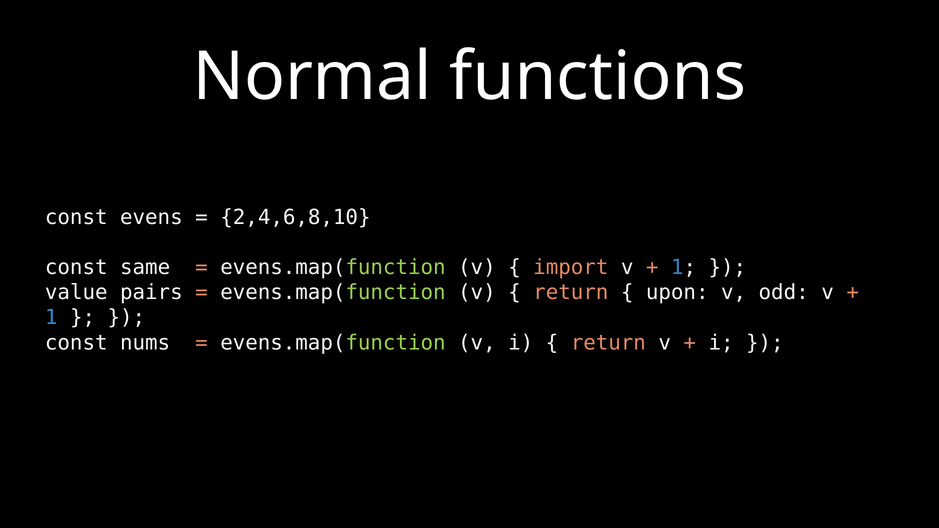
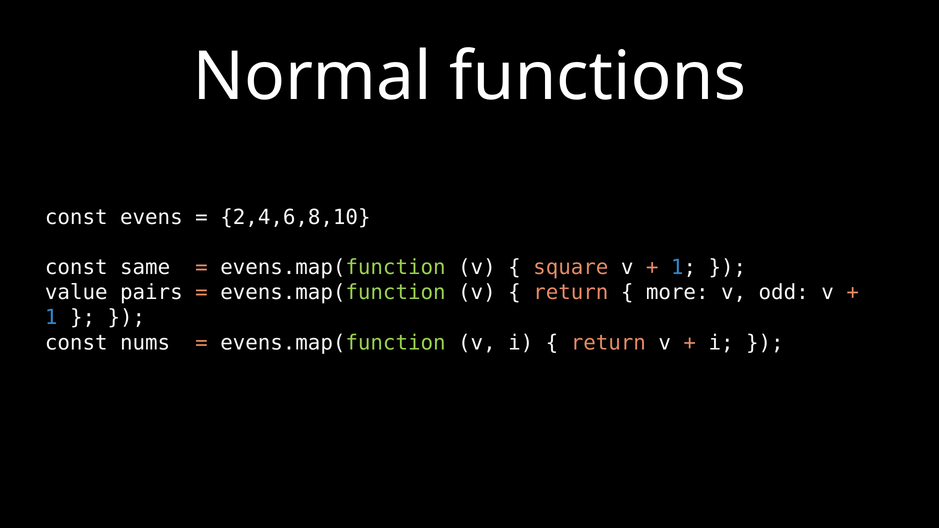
import: import -> square
upon: upon -> more
